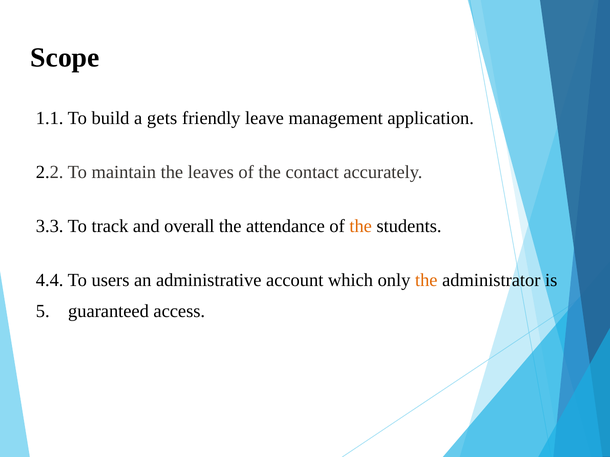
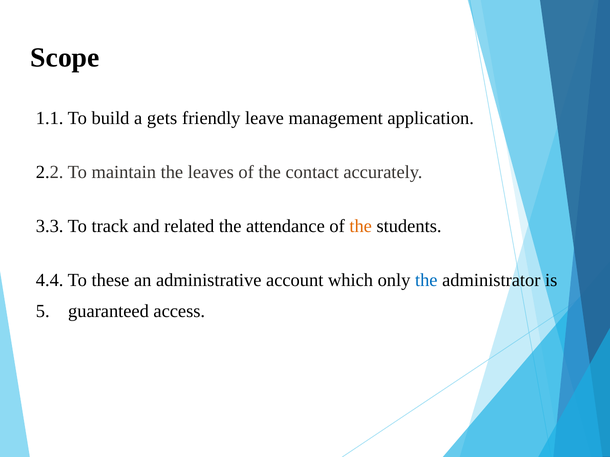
overall: overall -> related
users: users -> these
the at (426, 280) colour: orange -> blue
